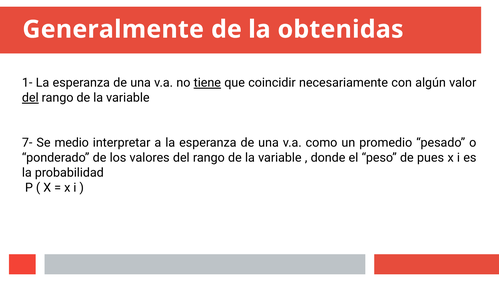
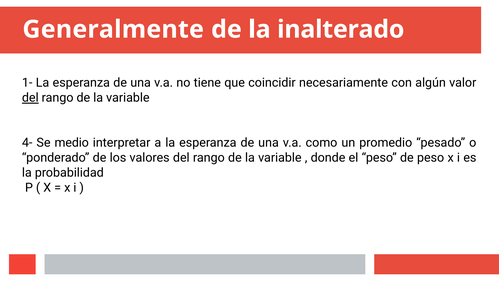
obtenidas: obtenidas -> inalterado
tiene underline: present -> none
7-: 7- -> 4-
de pues: pues -> peso
